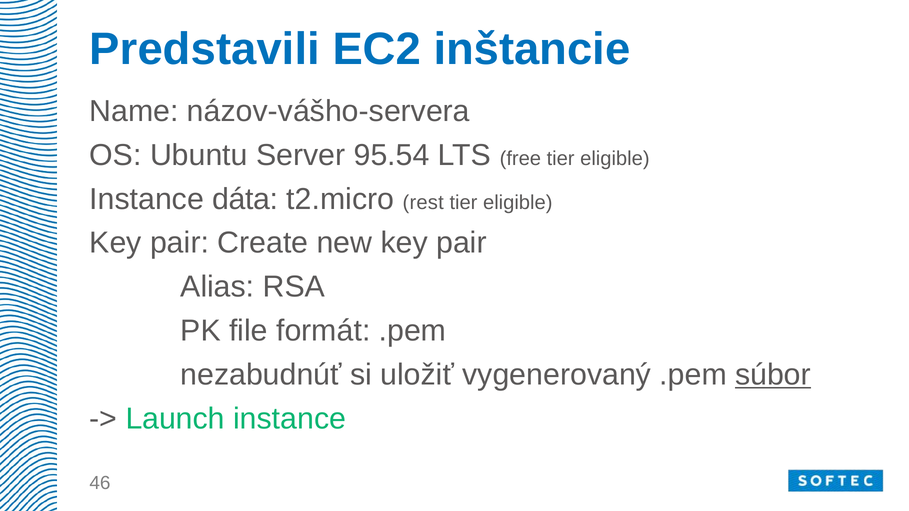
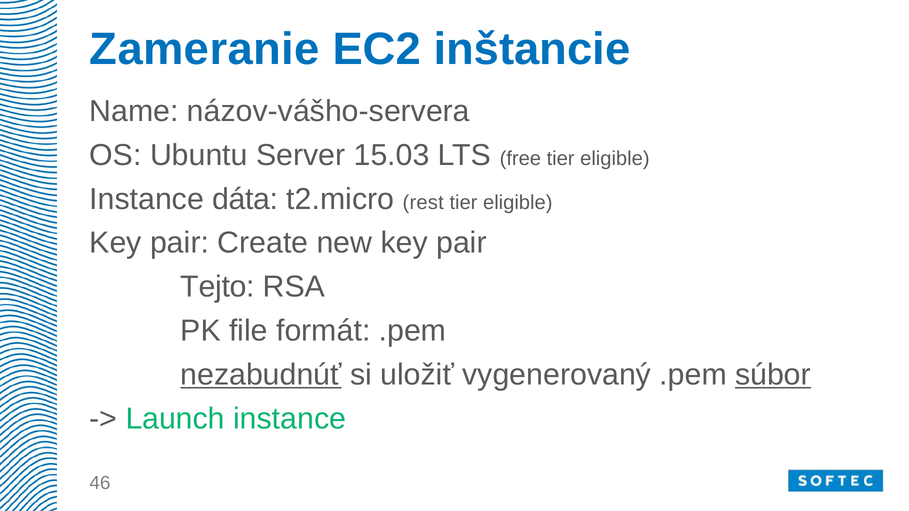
Predstavili: Predstavili -> Zameranie
95.54: 95.54 -> 15.03
Alias: Alias -> Tejto
nezabudnúť underline: none -> present
